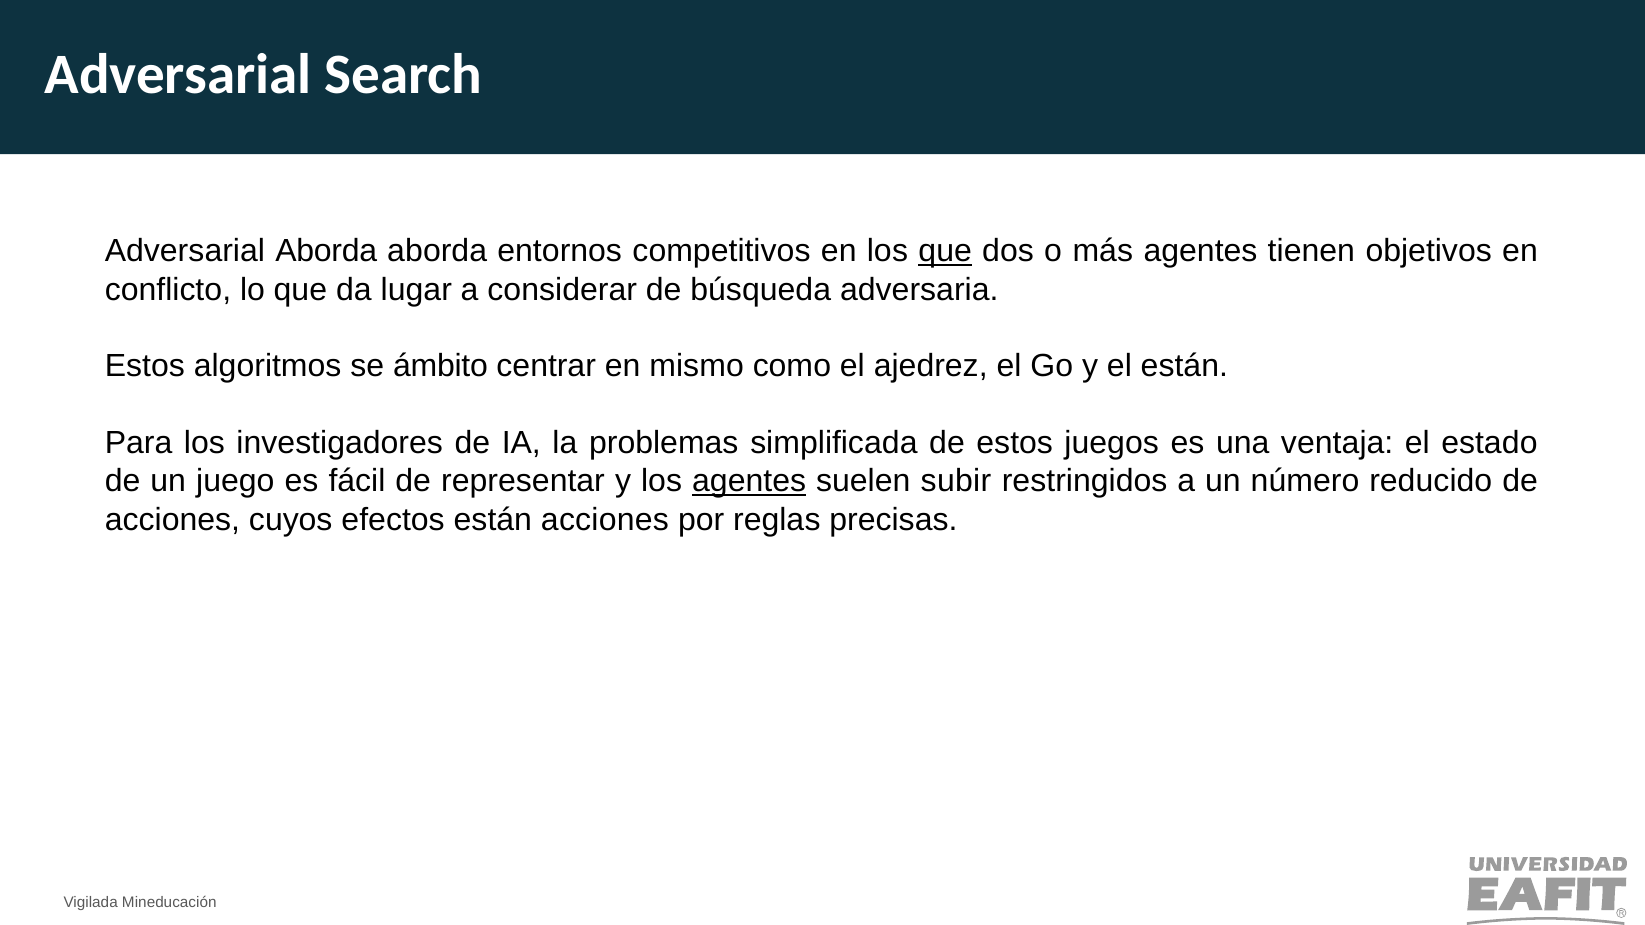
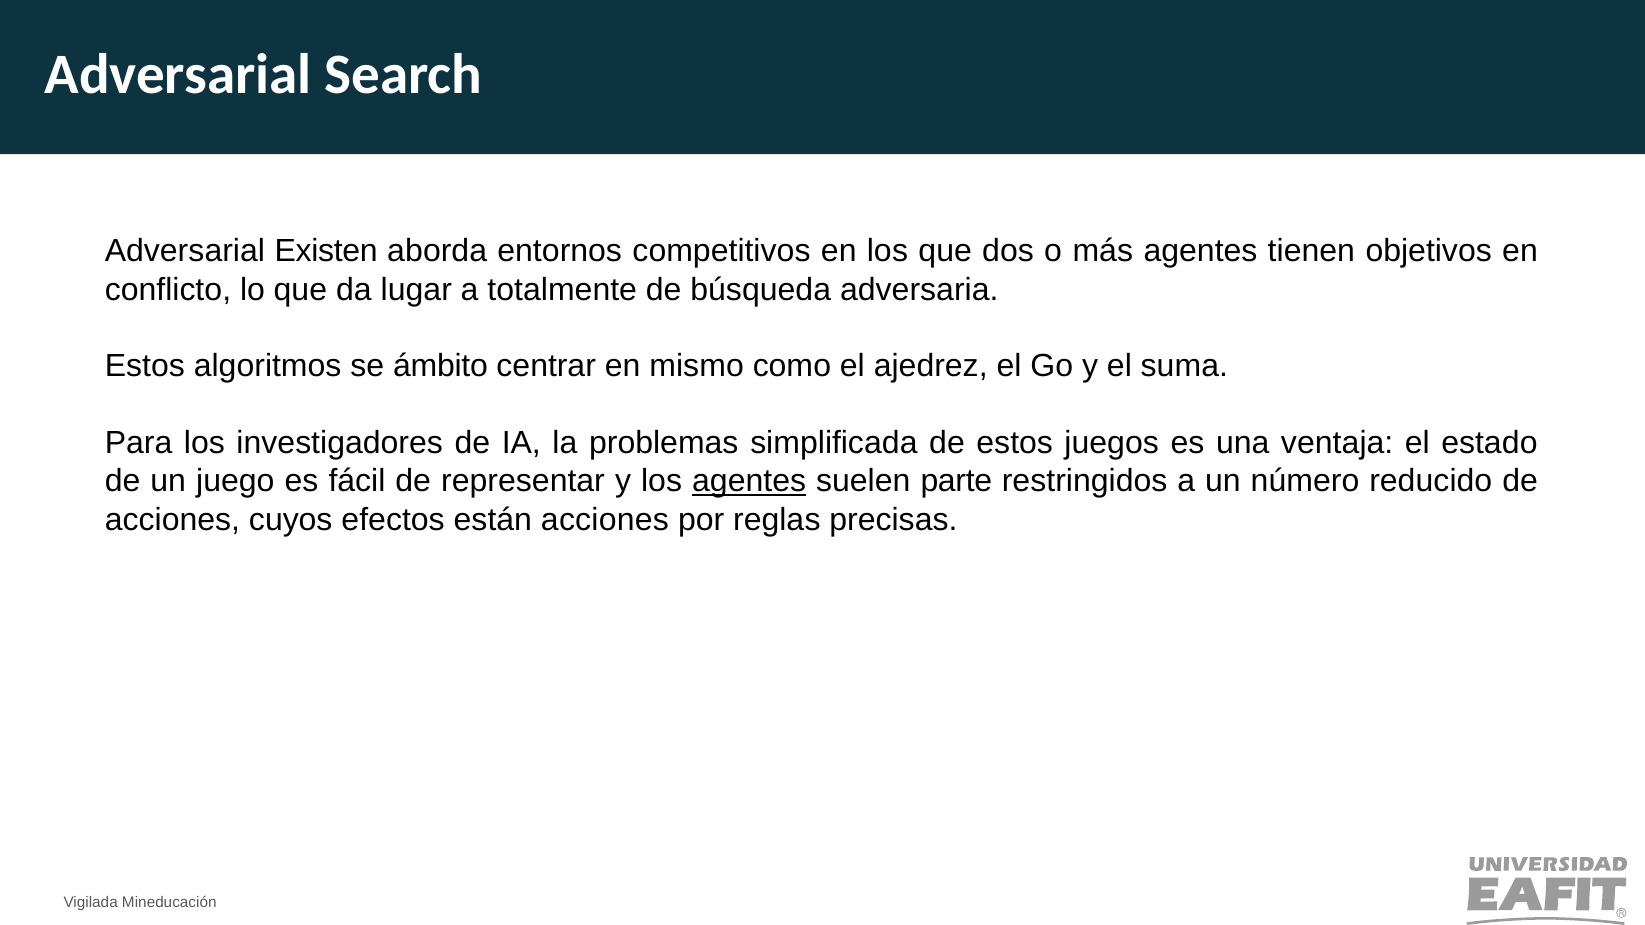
Adversarial Aborda: Aborda -> Existen
que at (945, 251) underline: present -> none
considerar: considerar -> totalmente
el están: están -> suma
subir: subir -> parte
